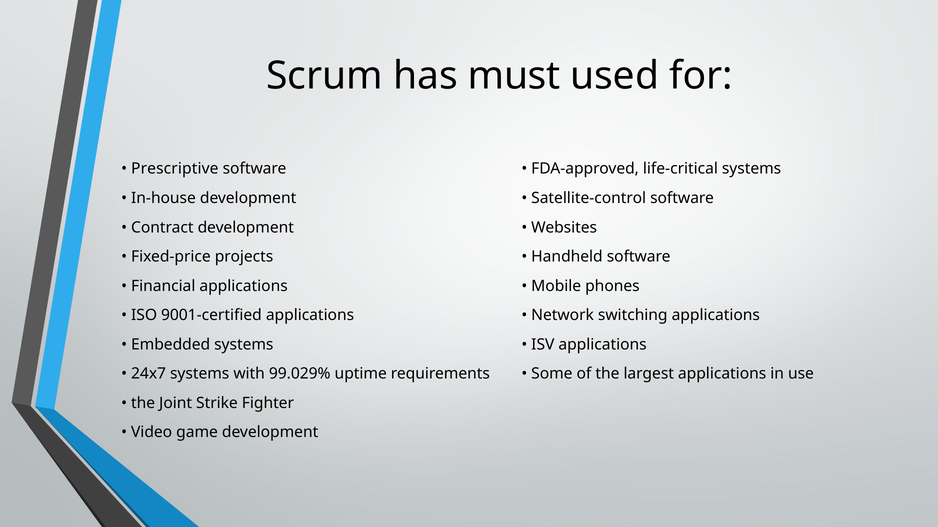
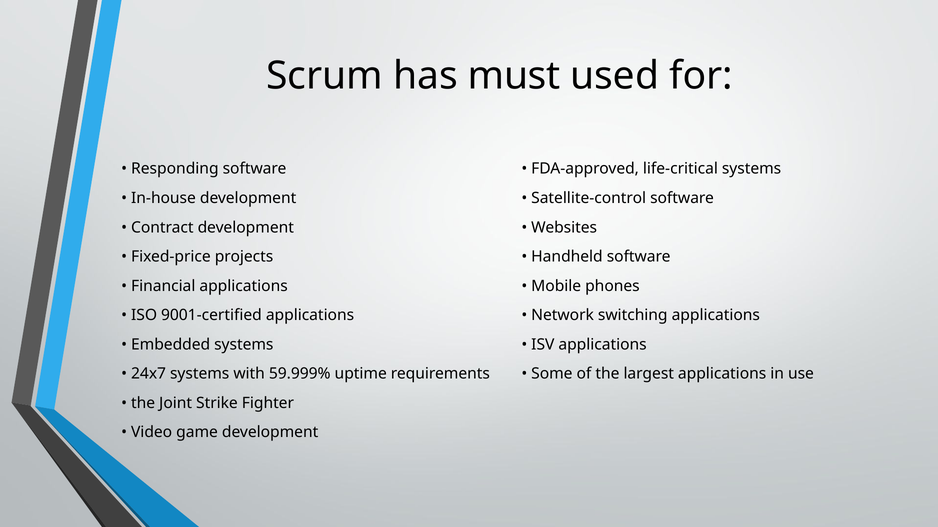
Prescriptive: Prescriptive -> Responding
99.029%: 99.029% -> 59.999%
